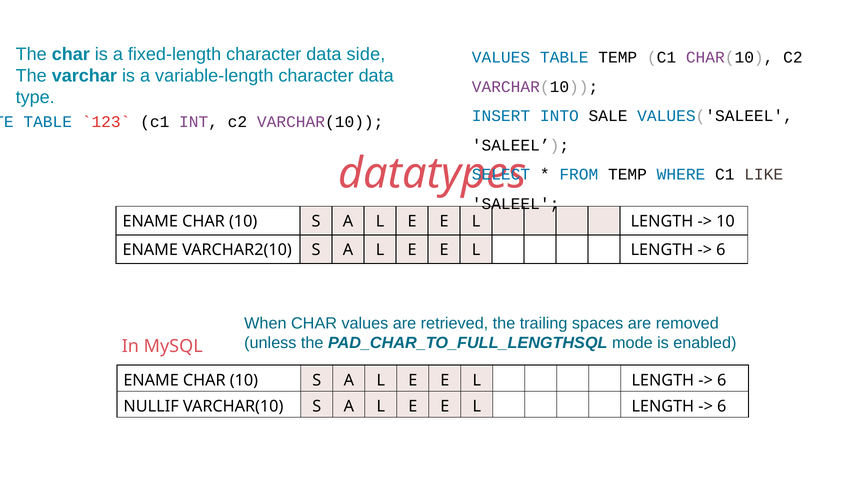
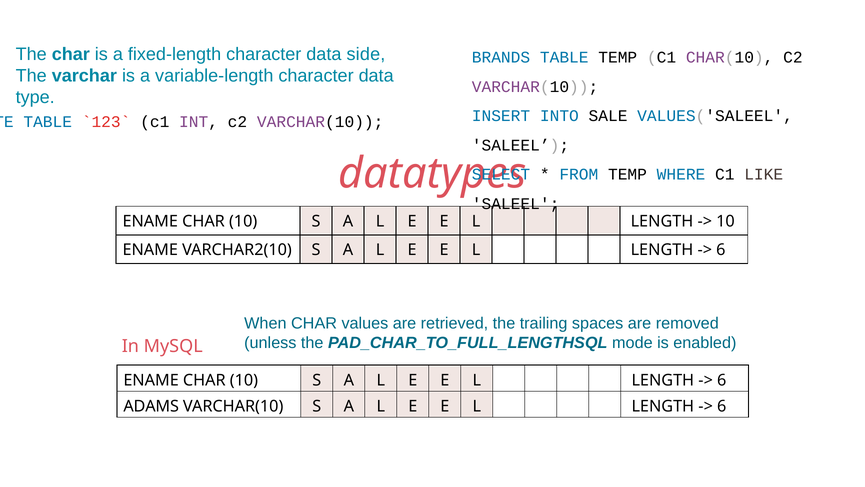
VALUES at (501, 58): VALUES -> BRANDS
NULLIF: NULLIF -> ADAMS
